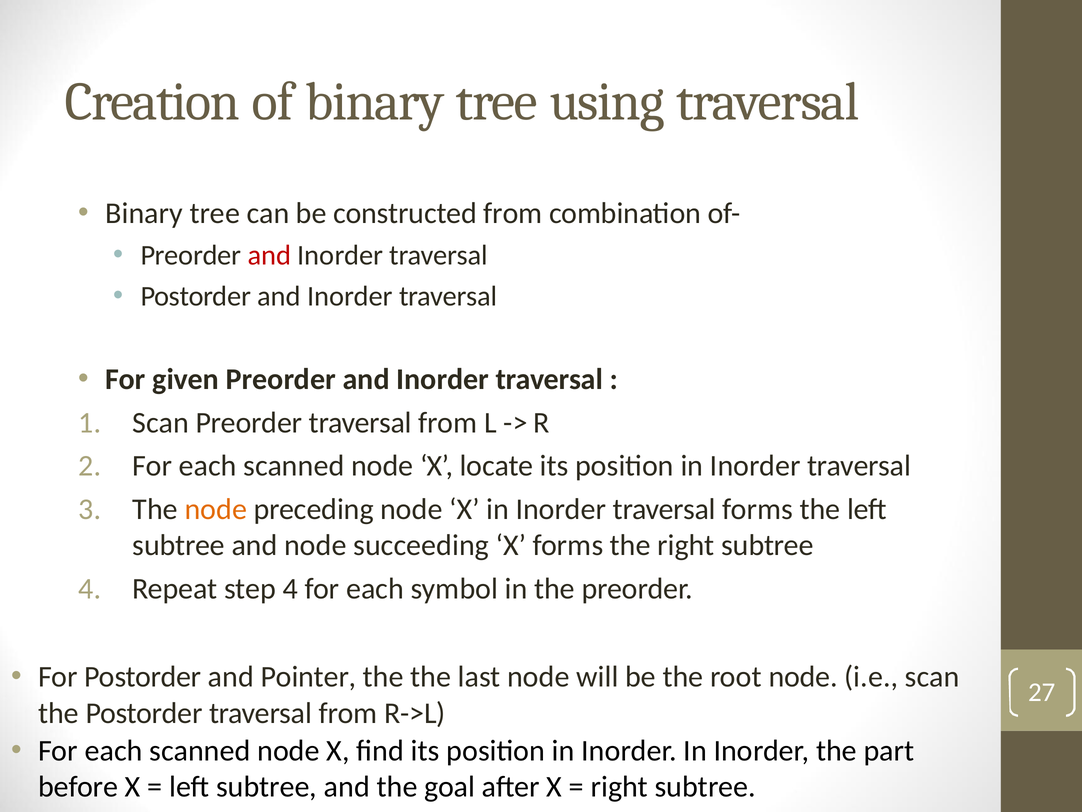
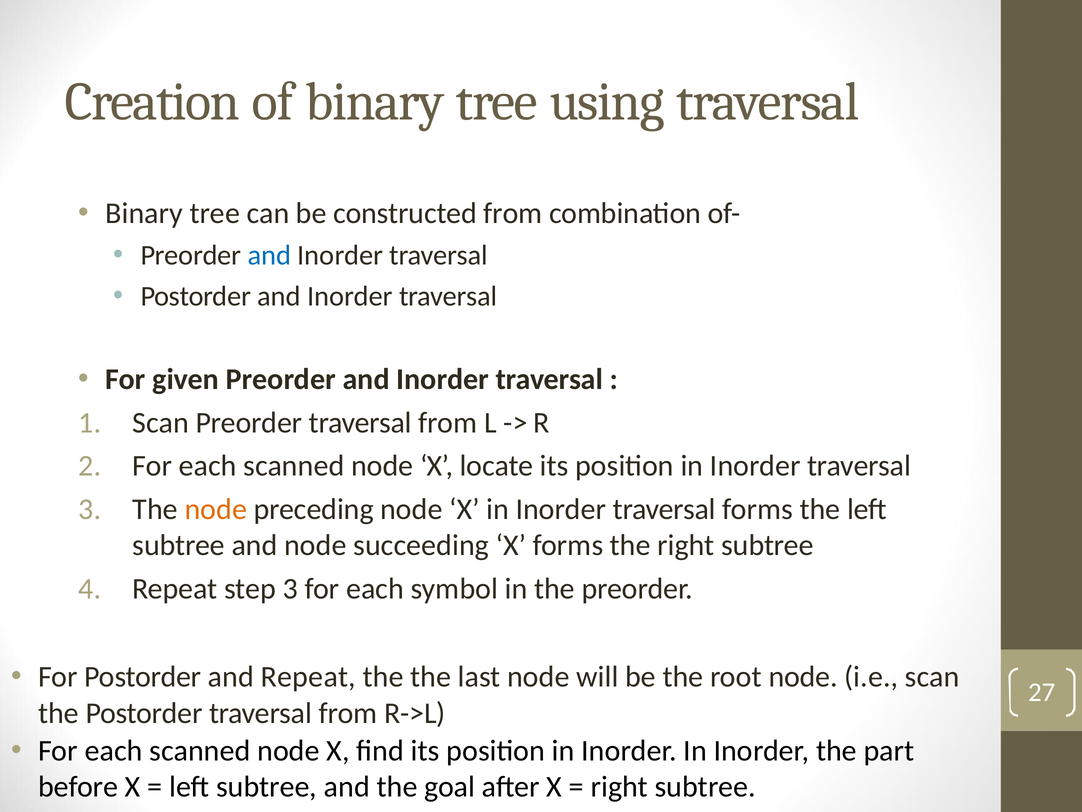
and at (269, 255) colour: red -> blue
step 4: 4 -> 3
and Pointer: Pointer -> Repeat
